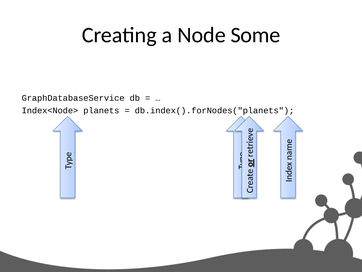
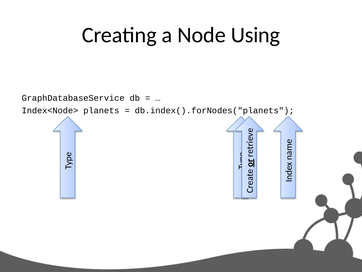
Some: Some -> Using
